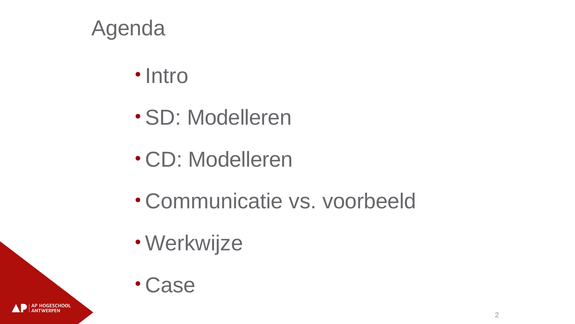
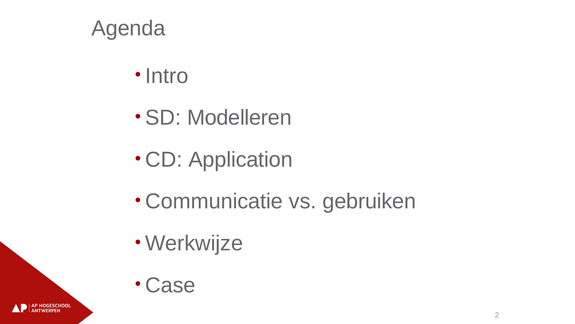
CD Modelleren: Modelleren -> Application
voorbeeld: voorbeeld -> gebruiken
